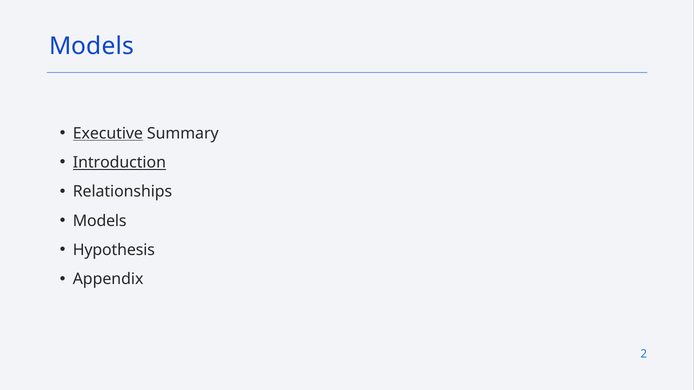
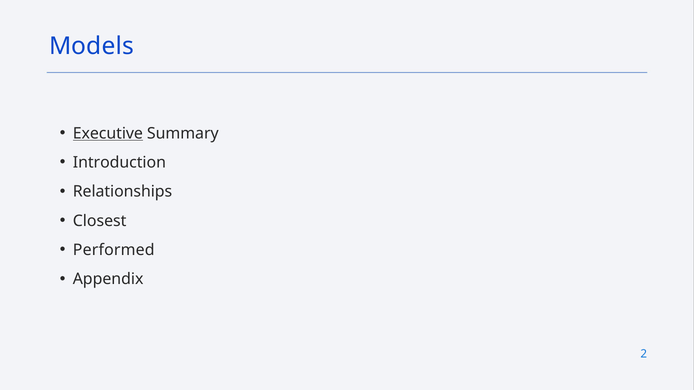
Introduction underline: present -> none
Models at (100, 221): Models -> Closest
Hypothesis: Hypothesis -> Performed
